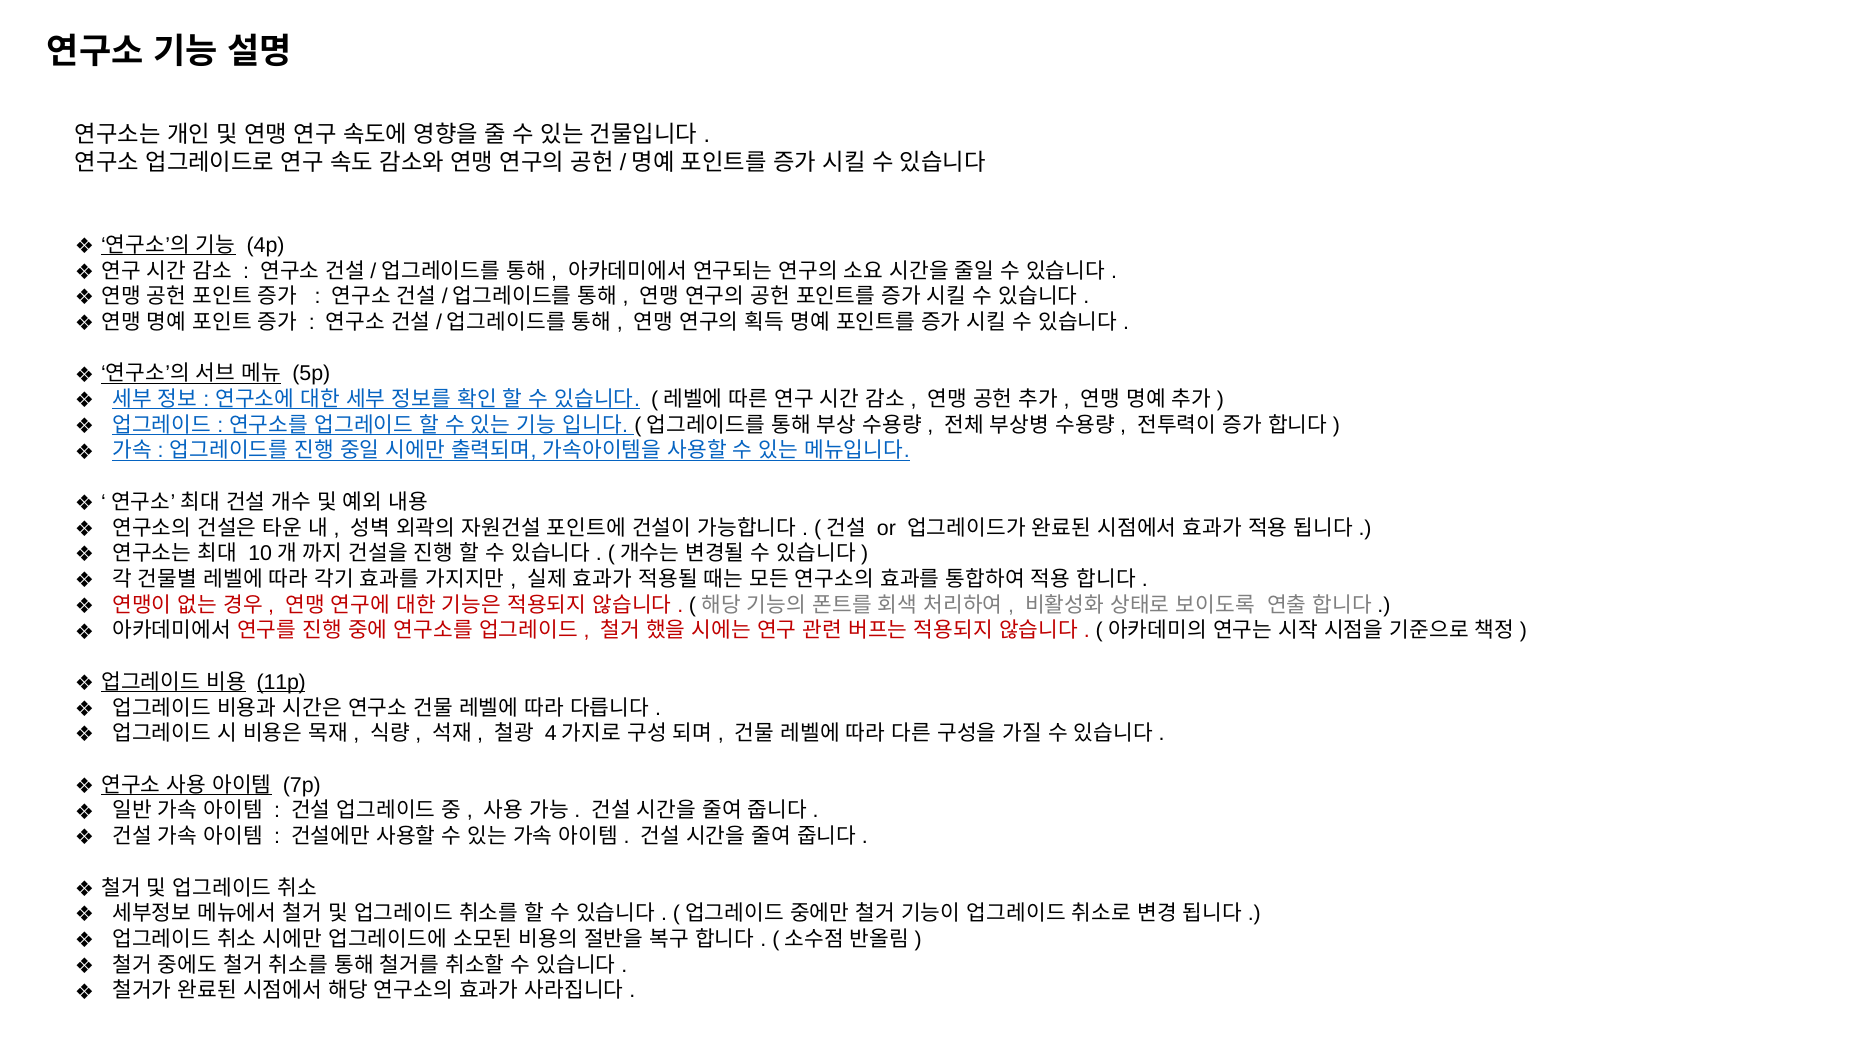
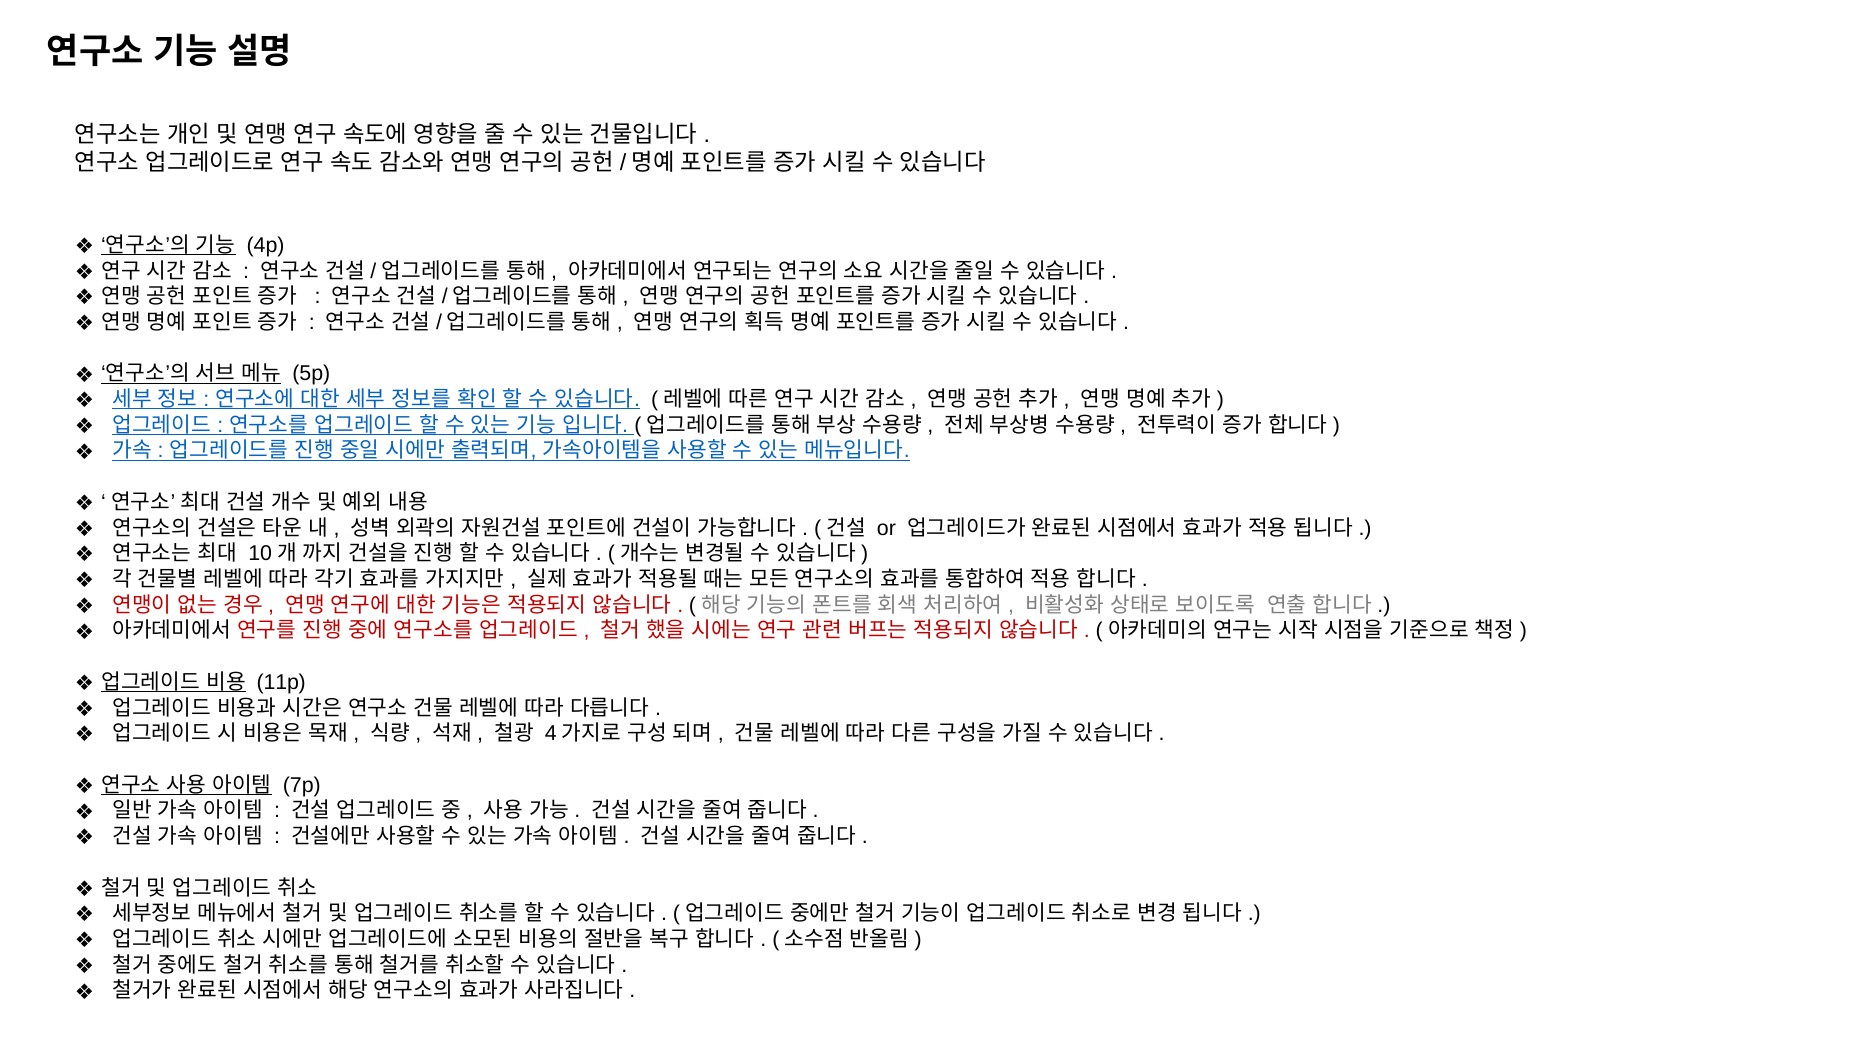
11p underline: present -> none
